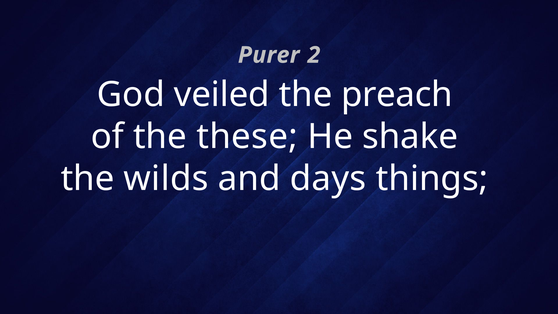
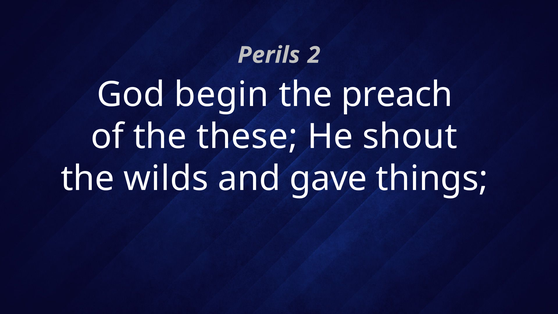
Purer: Purer -> Perils
veiled: veiled -> begin
shake: shake -> shout
days: days -> gave
